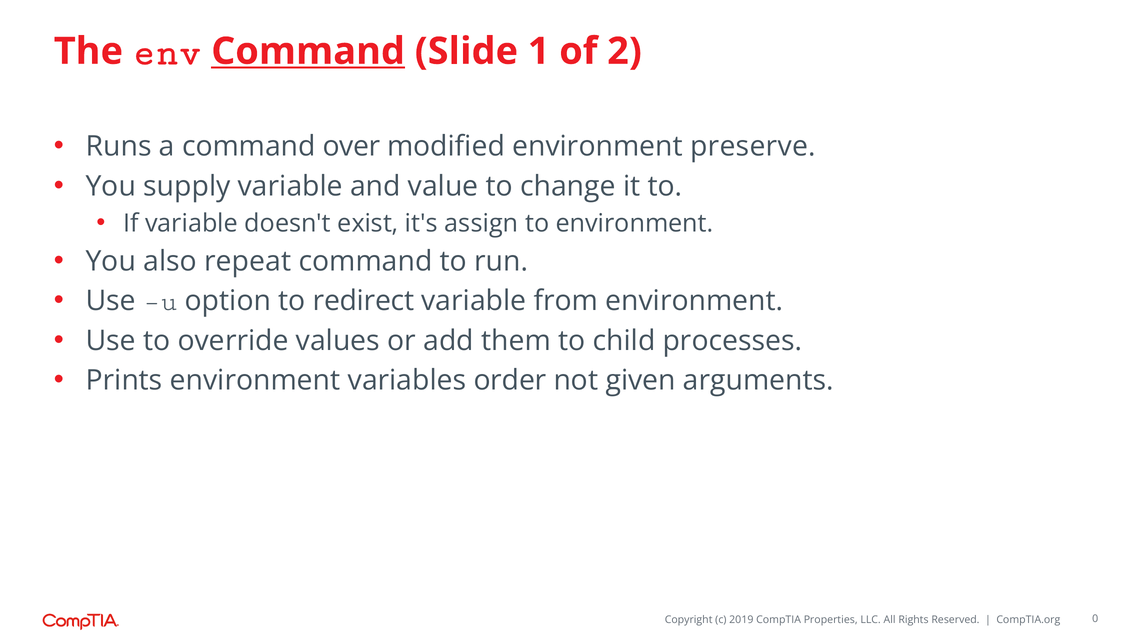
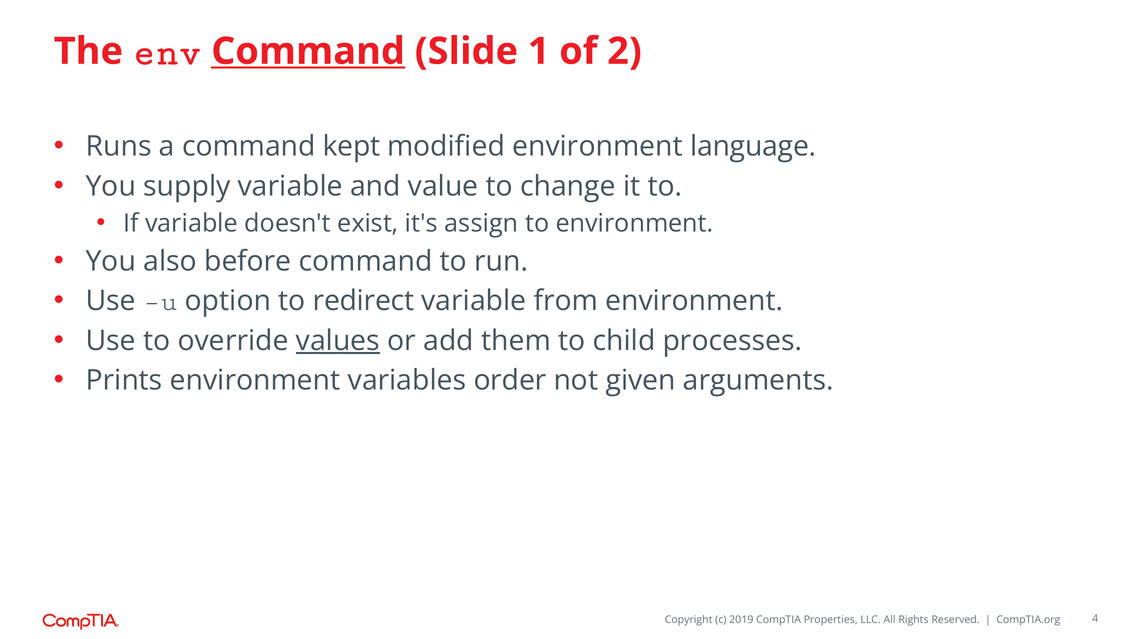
over: over -> kept
preserve: preserve -> language
repeat: repeat -> before
values underline: none -> present
0: 0 -> 4
